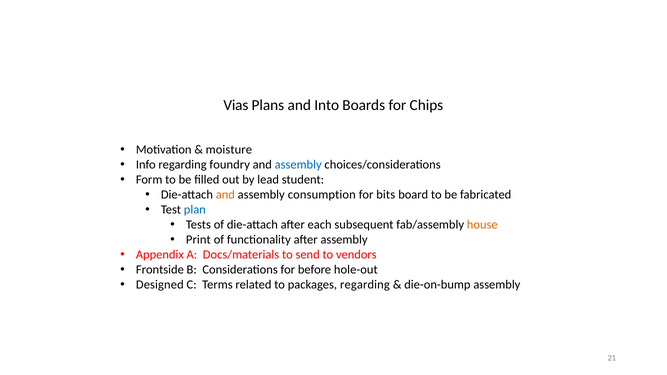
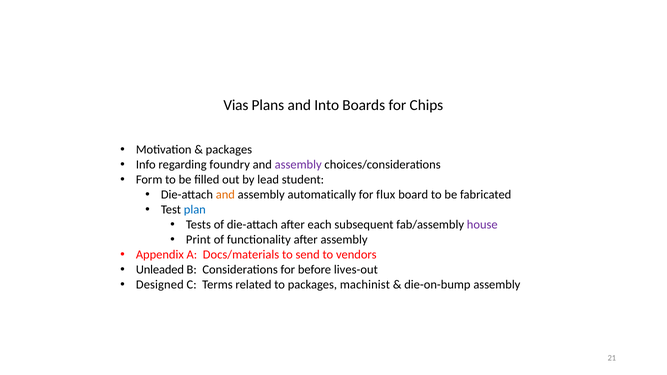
moisture at (229, 150): moisture -> packages
assembly at (298, 165) colour: blue -> purple
consumption: consumption -> automatically
bits: bits -> flux
house colour: orange -> purple
Frontside: Frontside -> Unleaded
hole-out: hole-out -> lives-out
packages regarding: regarding -> machinist
